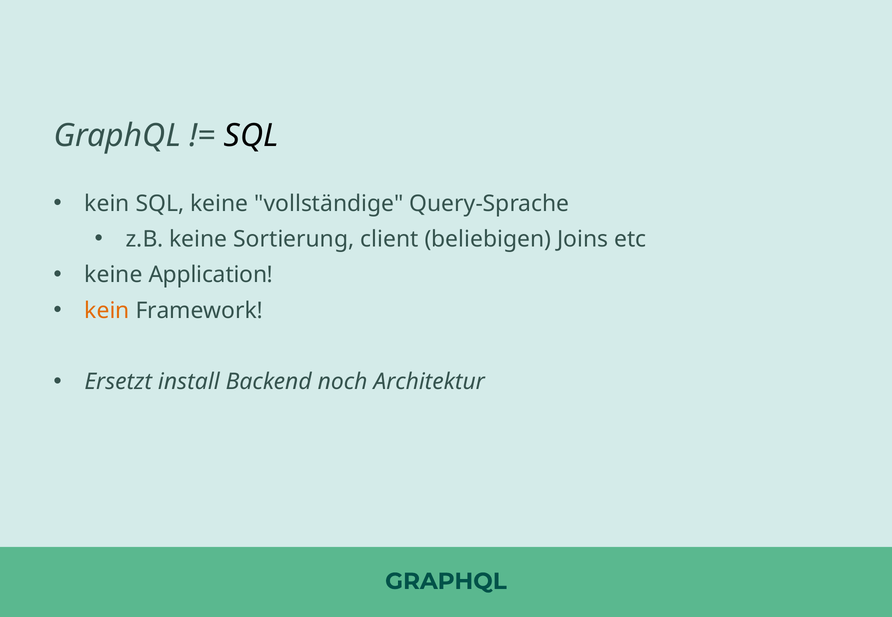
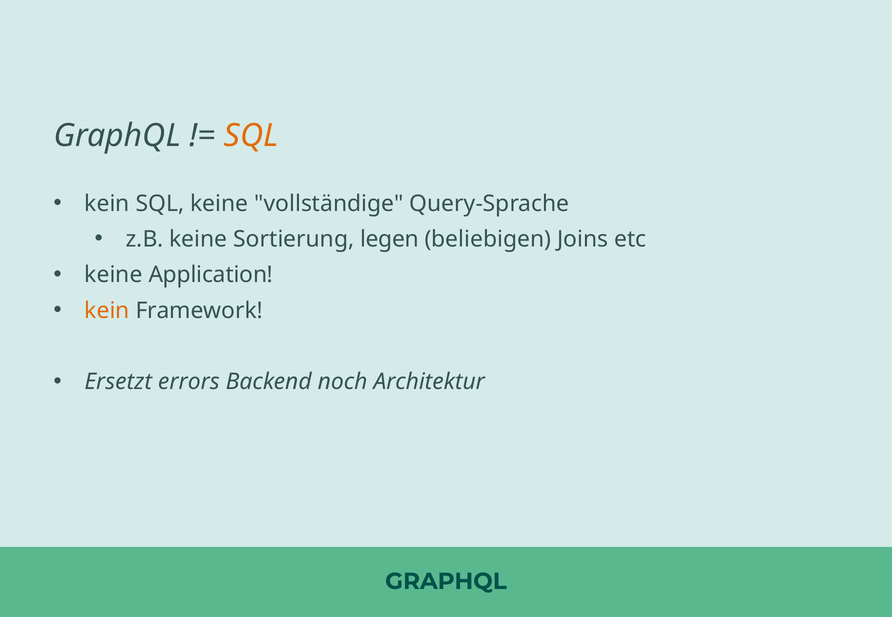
SQL at (251, 136) colour: black -> orange
client: client -> legen
install: install -> errors
